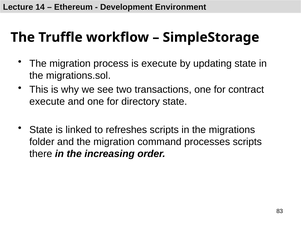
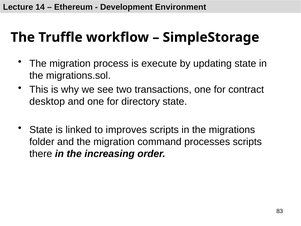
execute at (47, 102): execute -> desktop
refreshes: refreshes -> improves
